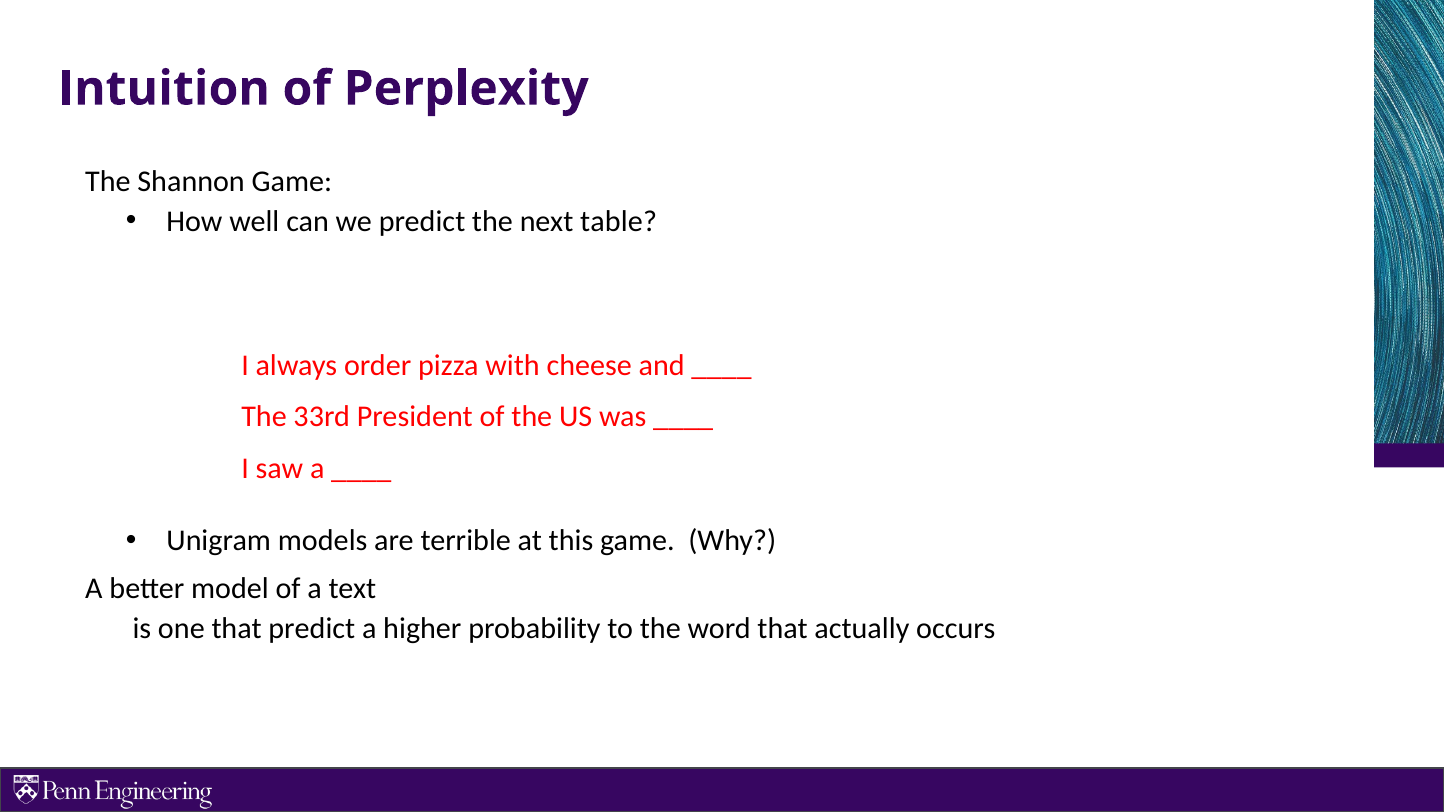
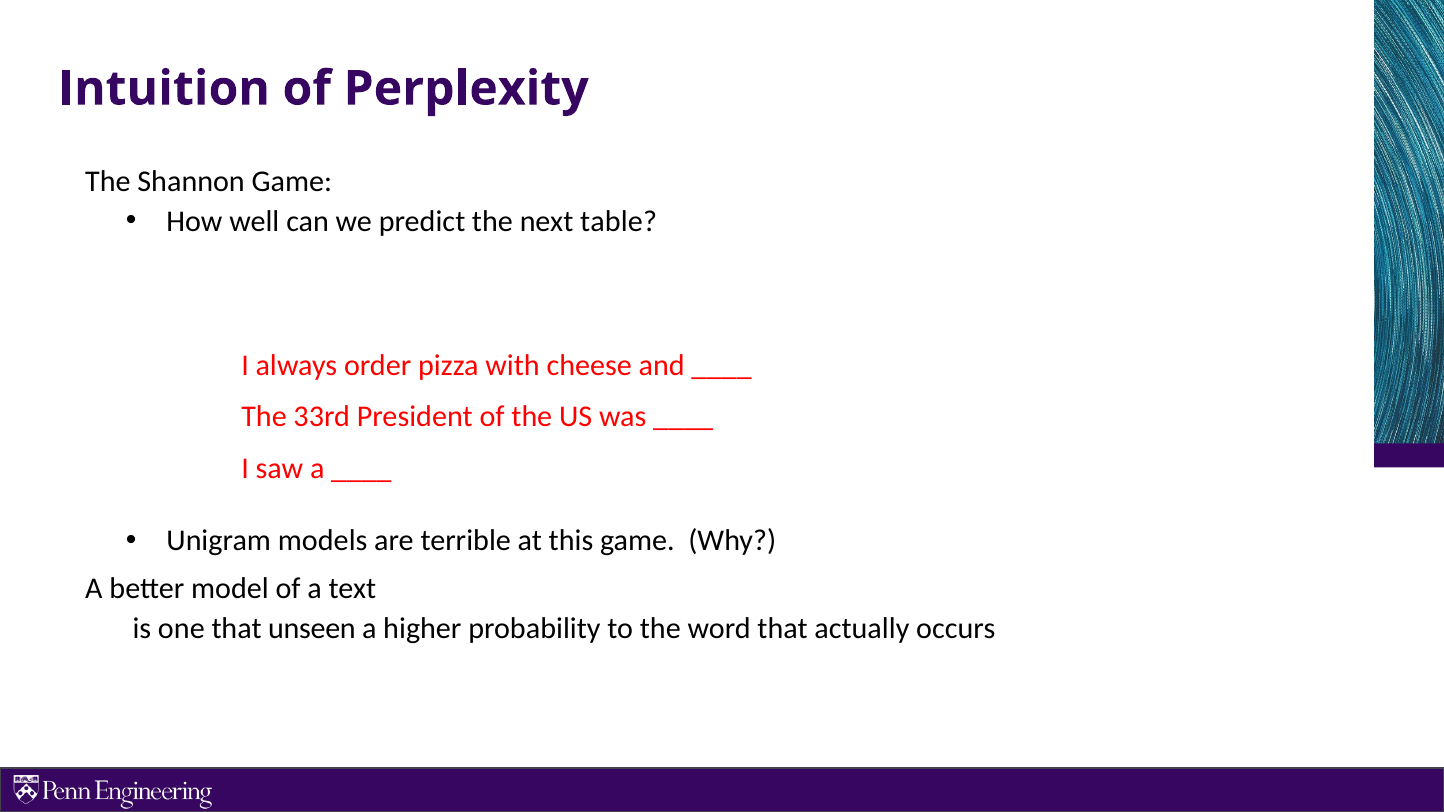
that predict: predict -> unseen
